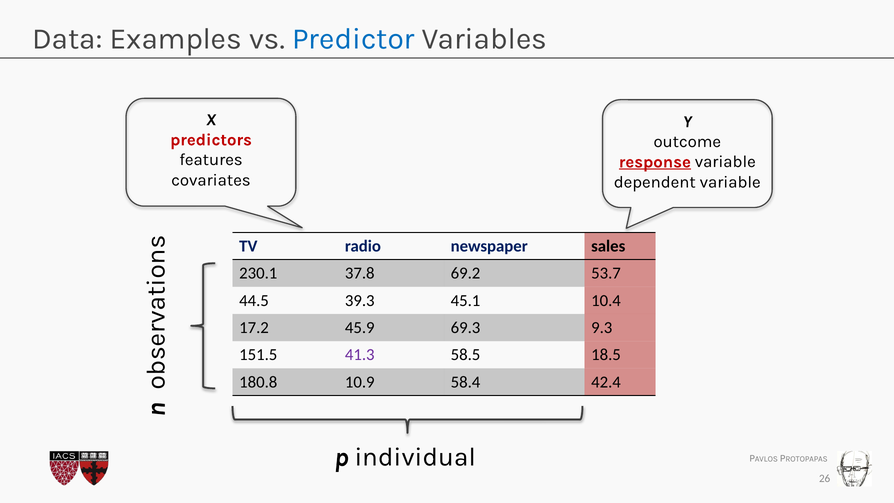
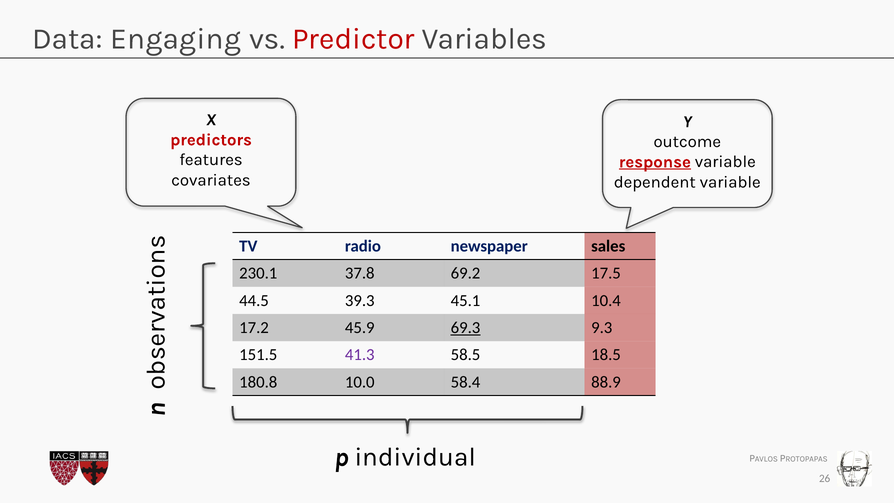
Examples: Examples -> Engaging
Predictor colour: blue -> red
53.7: 53.7 -> 17.5
69.3 underline: none -> present
10.9: 10.9 -> 10.0
42.4: 42.4 -> 88.9
